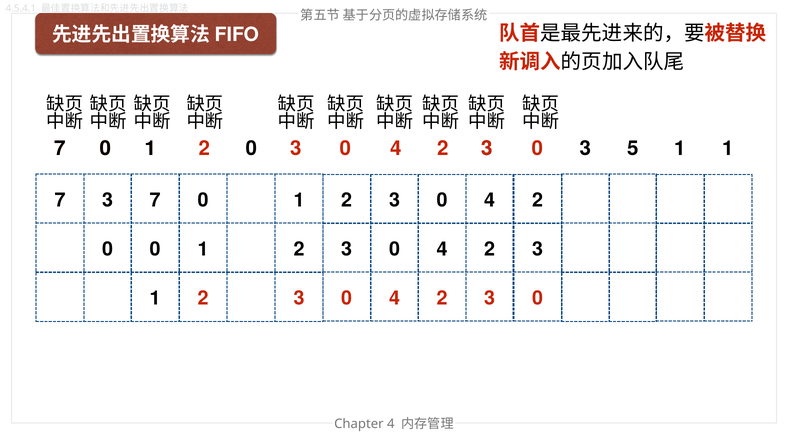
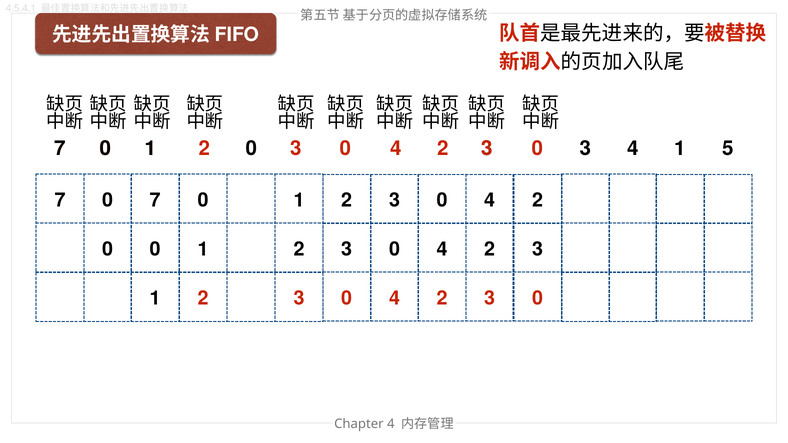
3 5: 5 -> 4
1 1: 1 -> 5
3 at (108, 200): 3 -> 0
